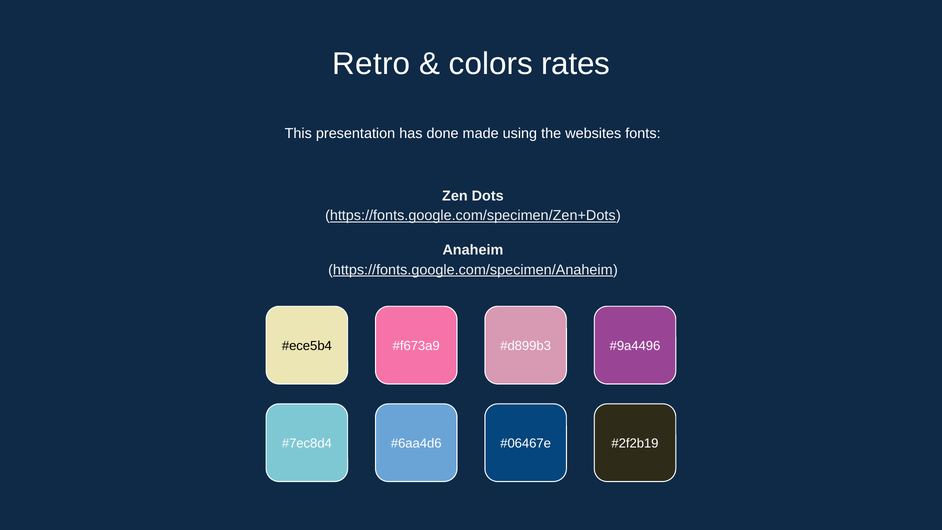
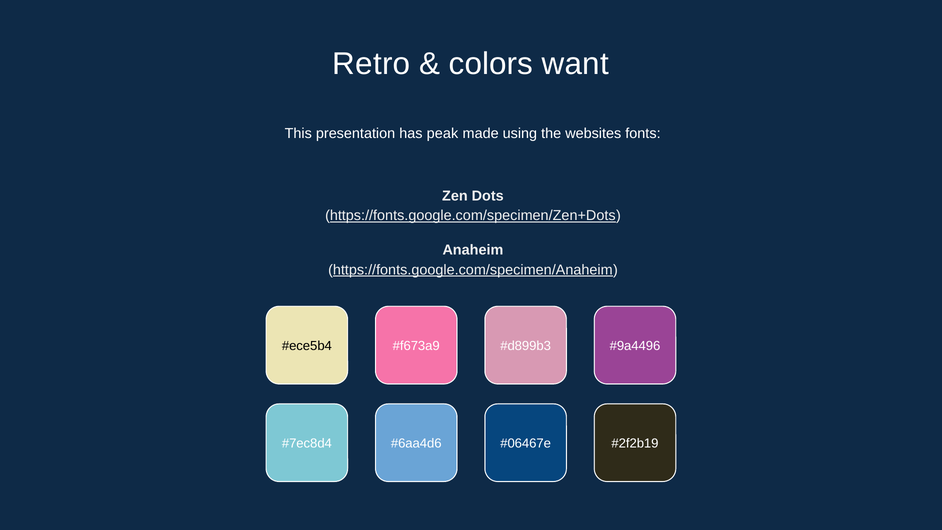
rates: rates -> want
done: done -> peak
